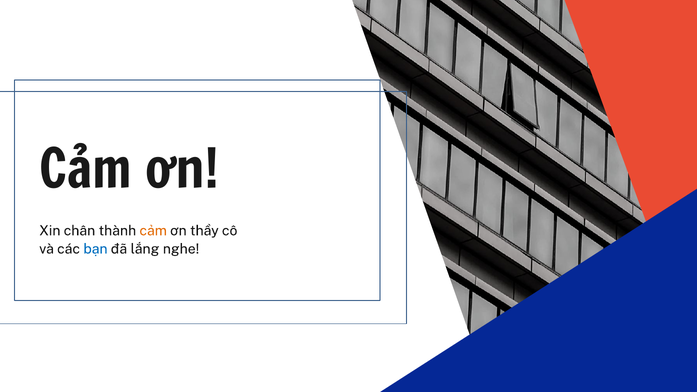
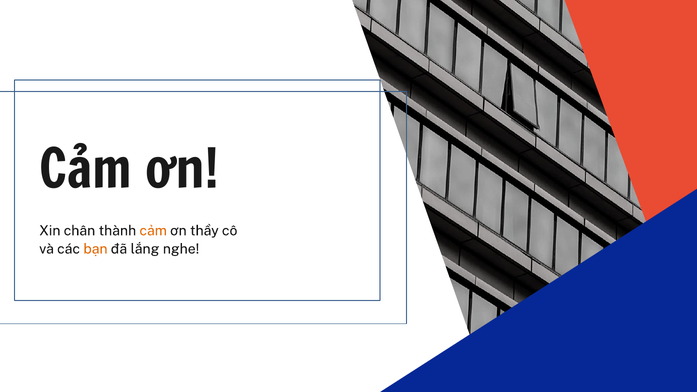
bạn colour: blue -> orange
